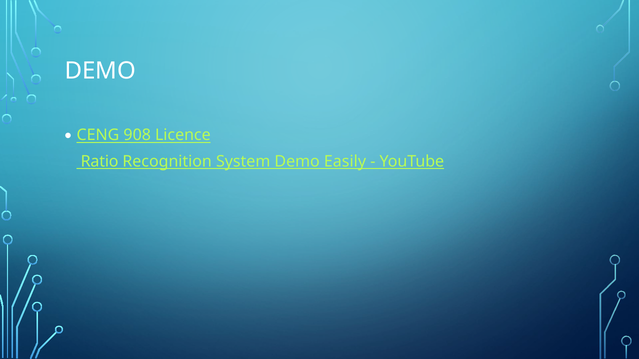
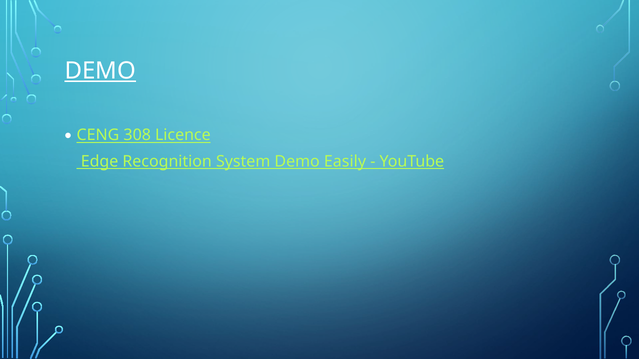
DEMO at (100, 71) underline: none -> present
908: 908 -> 308
Ratio: Ratio -> Edge
